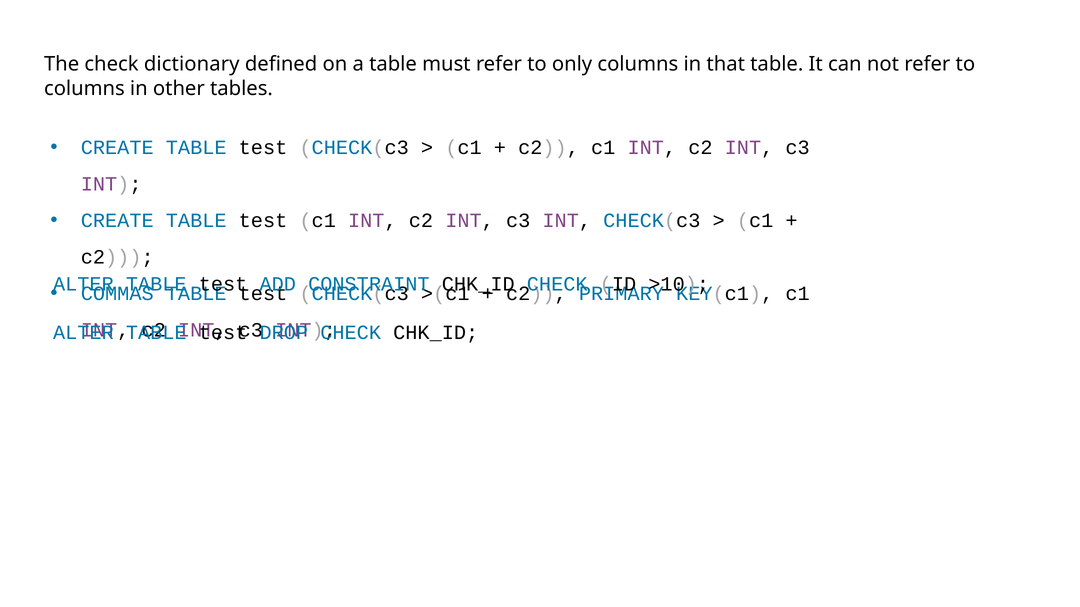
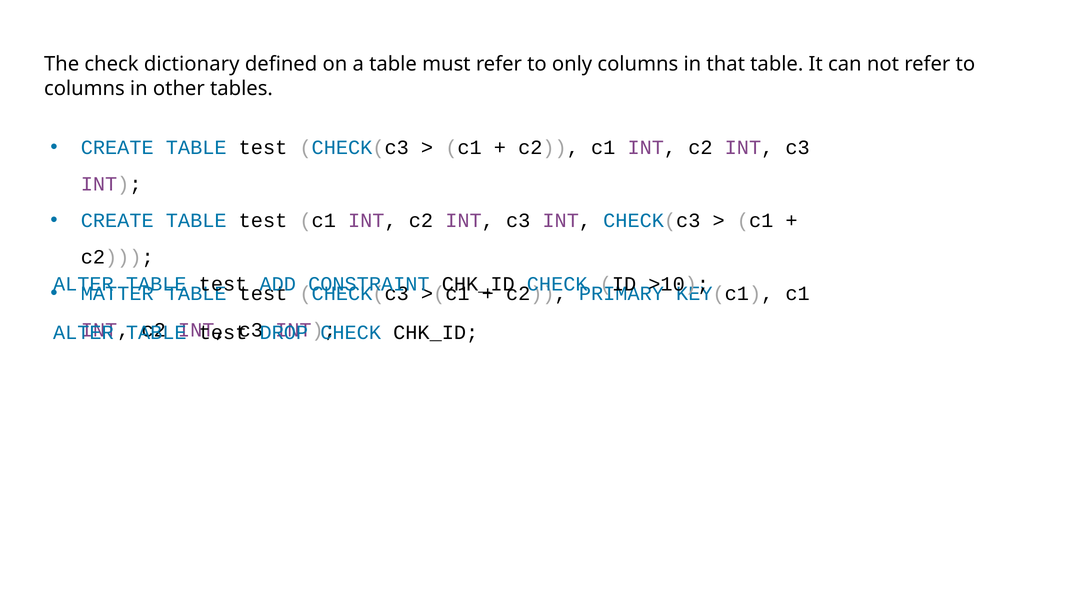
COMMAS: COMMAS -> MATTER
